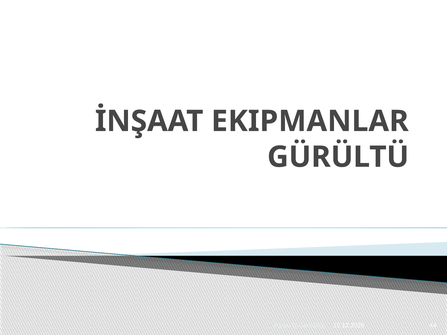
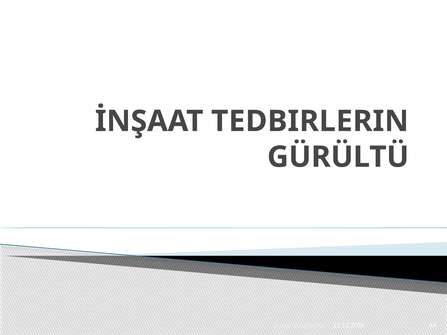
EKIPMANLAR: EKIPMANLAR -> TEDBIRLERIN
